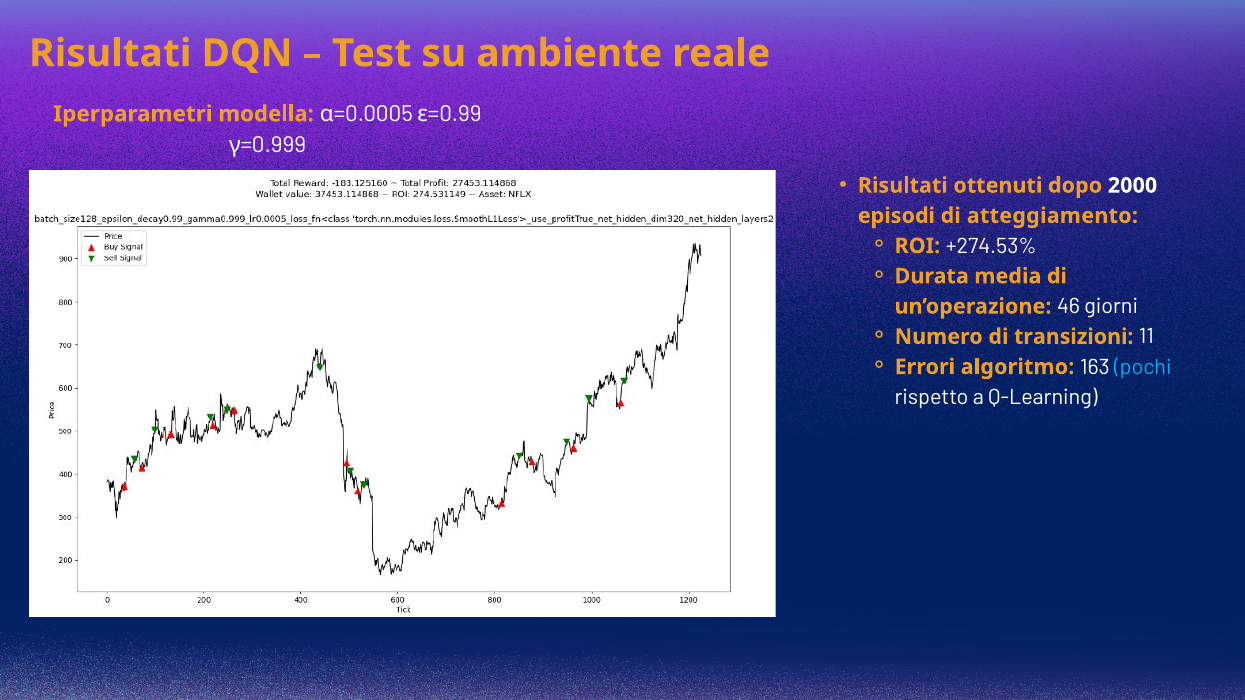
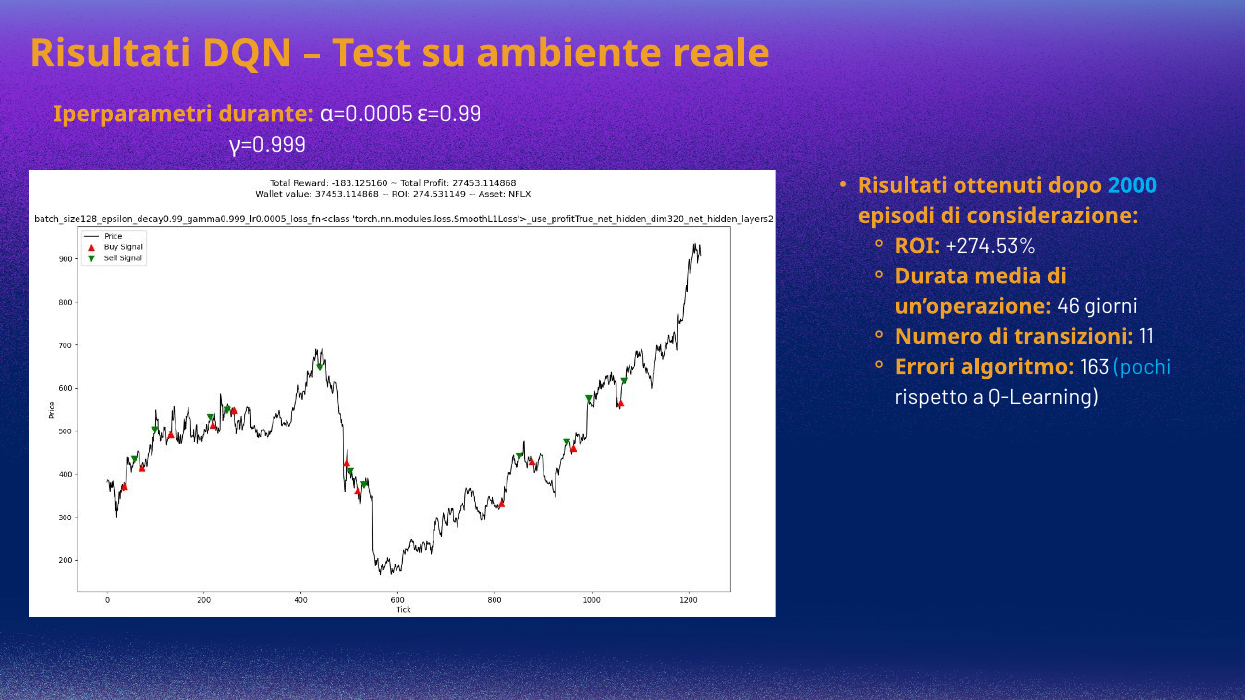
modella: modella -> durante
2000 colour: white -> light blue
atteggiamento: atteggiamento -> considerazione
